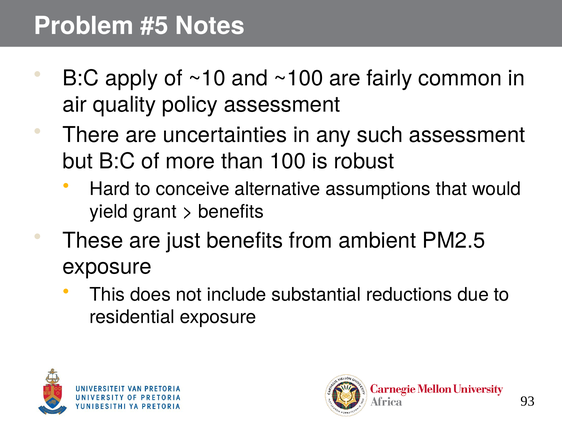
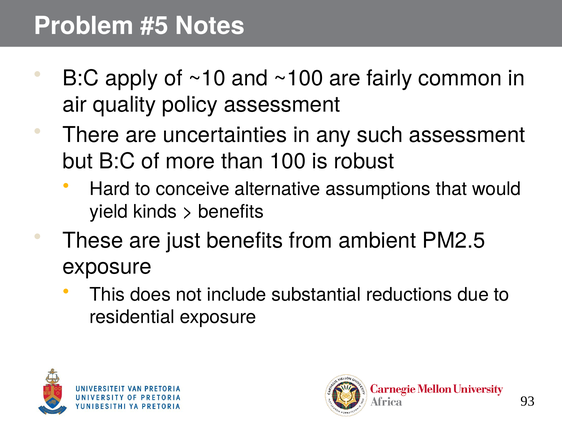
grant: grant -> kinds
